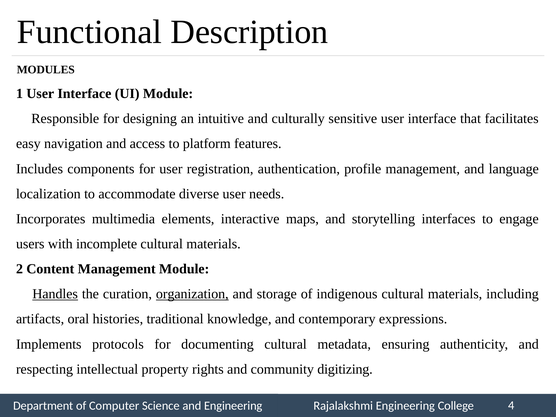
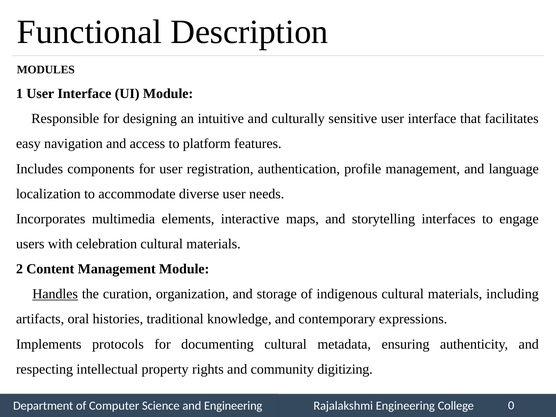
incomplete: incomplete -> celebration
organization underline: present -> none
4: 4 -> 0
